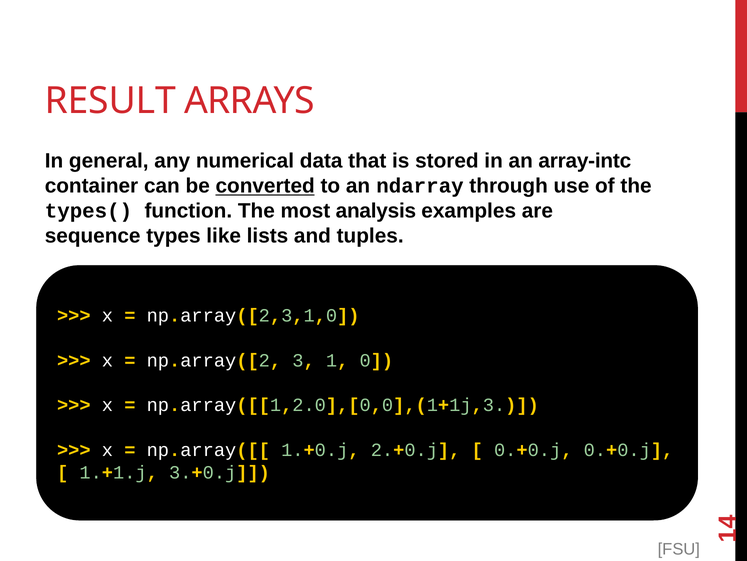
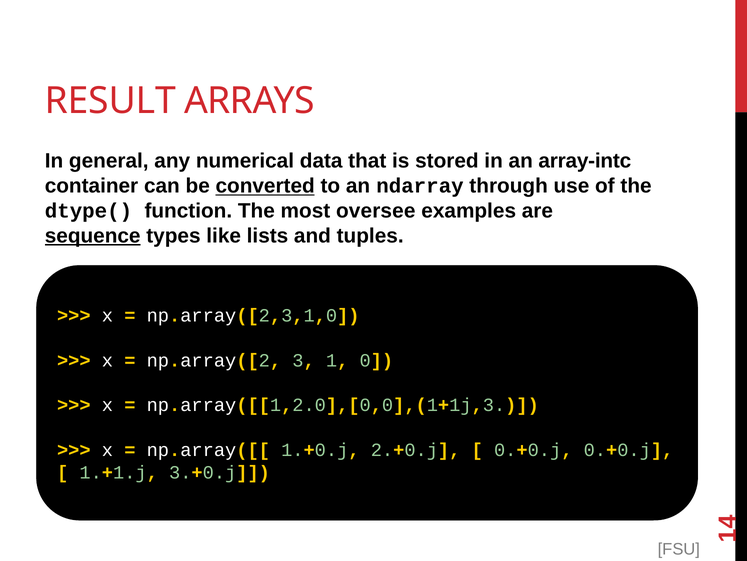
types(: types( -> dtype(
analysis: analysis -> oversee
sequence underline: none -> present
